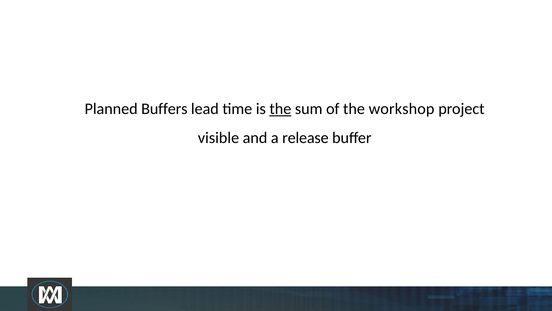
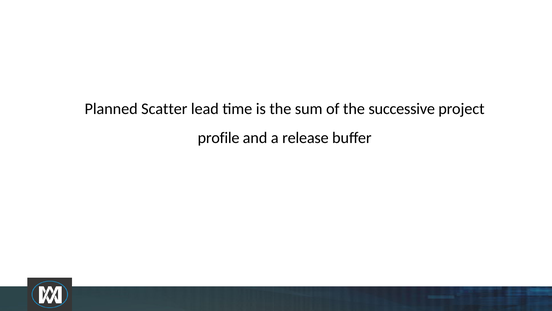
Buffers: Buffers -> Scatter
the at (280, 109) underline: present -> none
workshop: workshop -> successive
visible: visible -> profile
